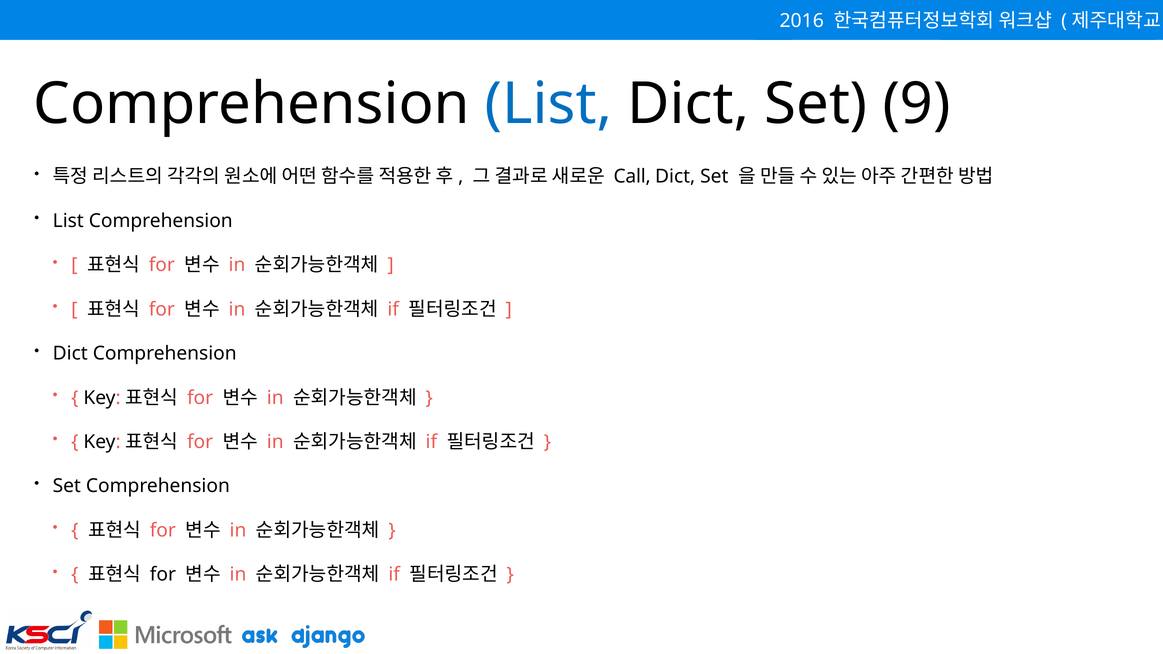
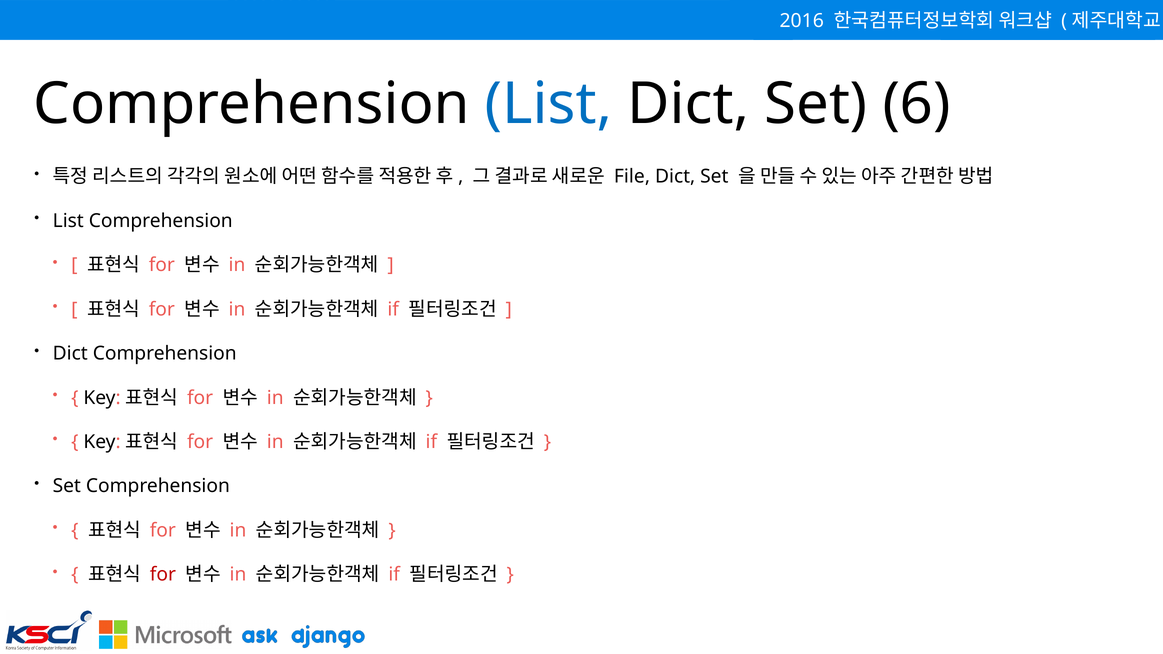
9: 9 -> 6
Call: Call -> File
for at (163, 575) colour: black -> red
